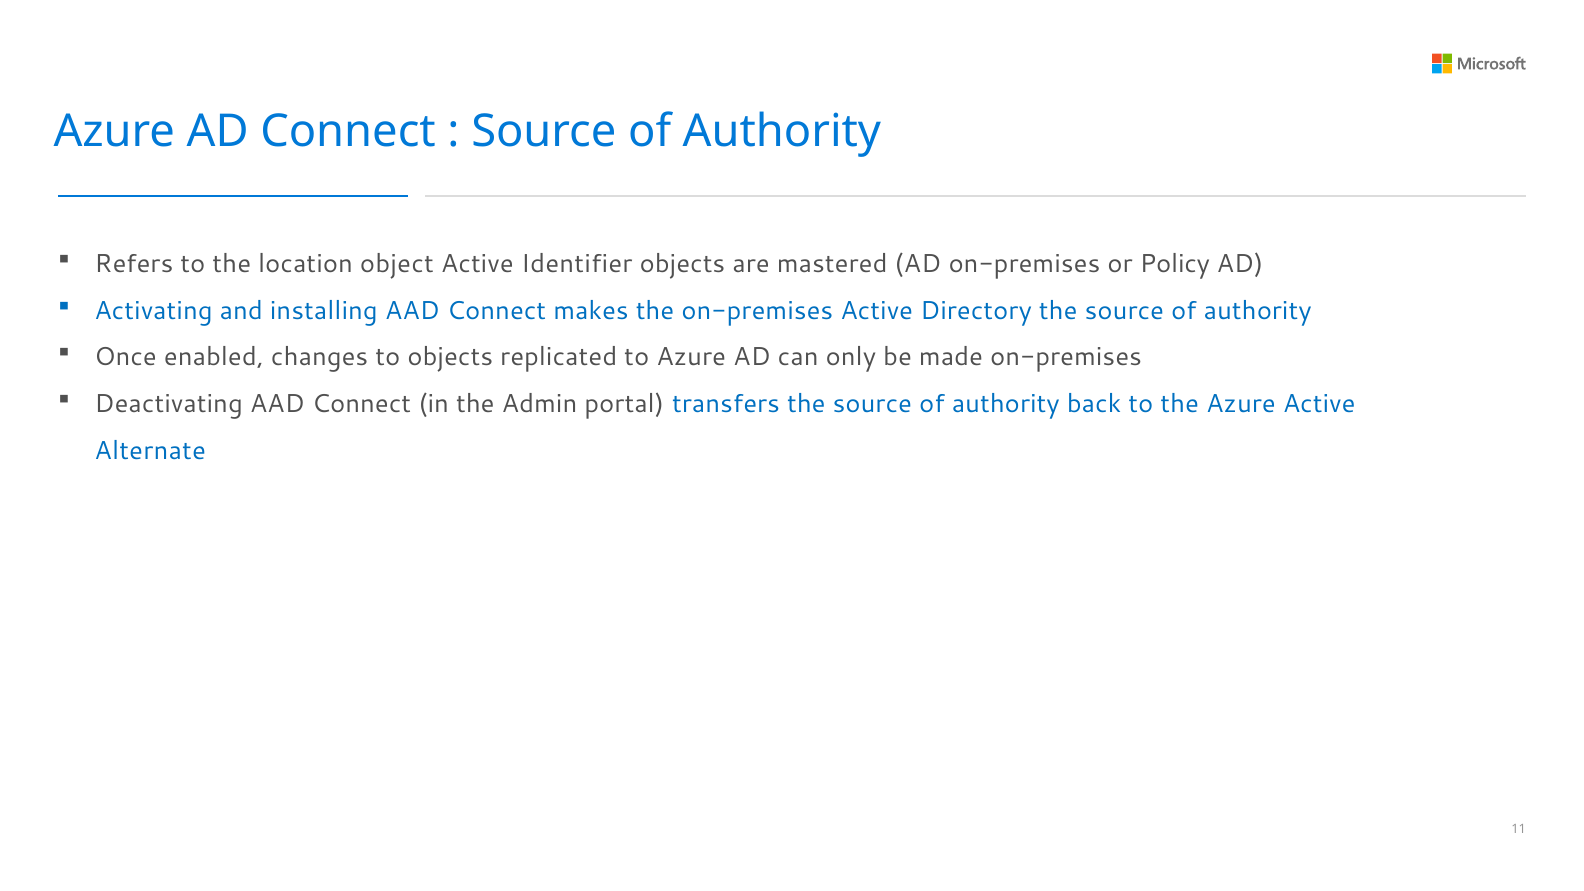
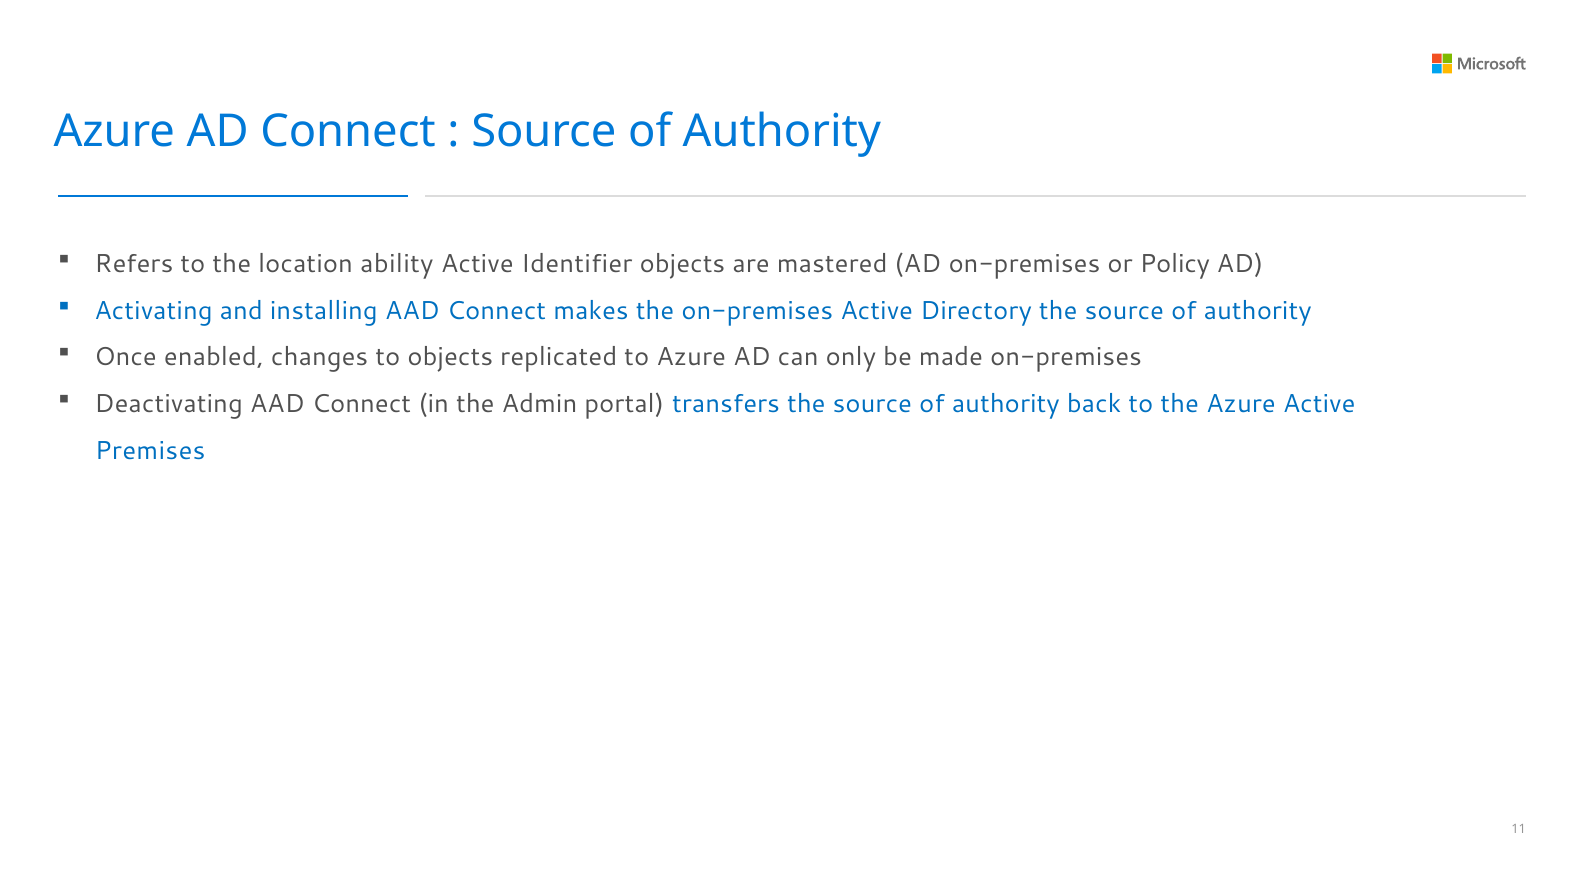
object: object -> ability
Alternate: Alternate -> Premises
